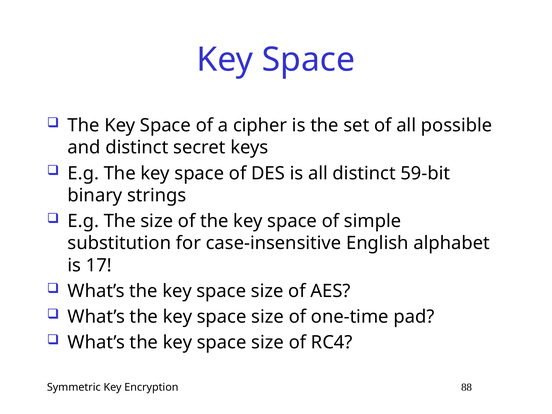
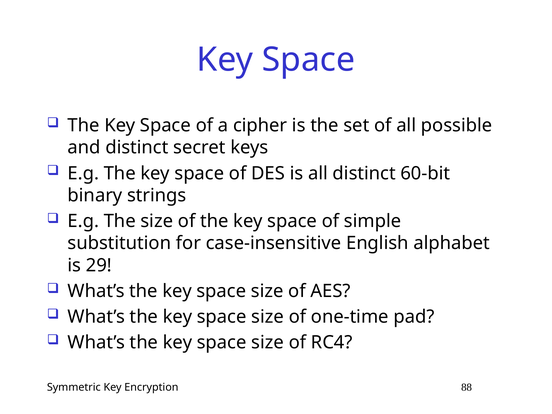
59-bit: 59-bit -> 60-bit
17: 17 -> 29
